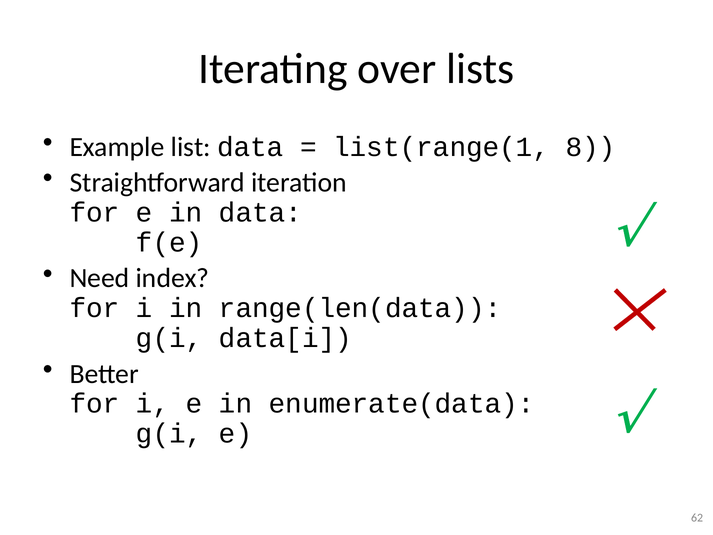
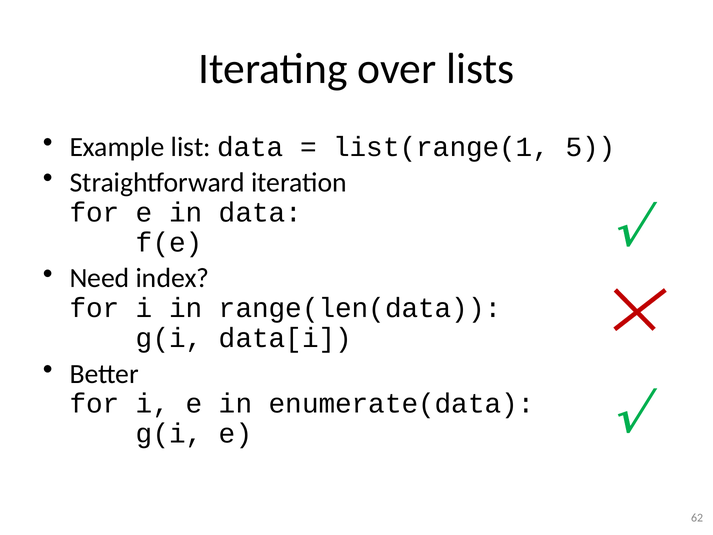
8: 8 -> 5
